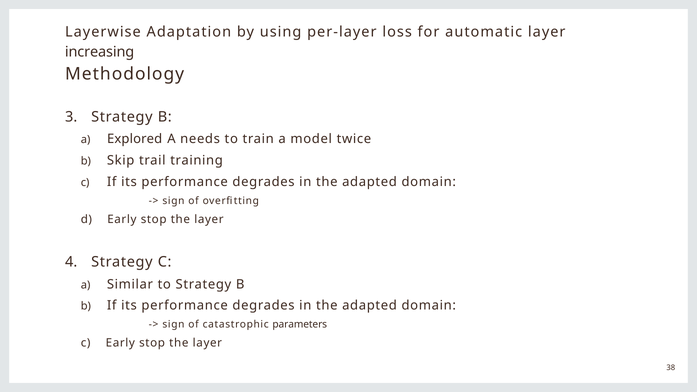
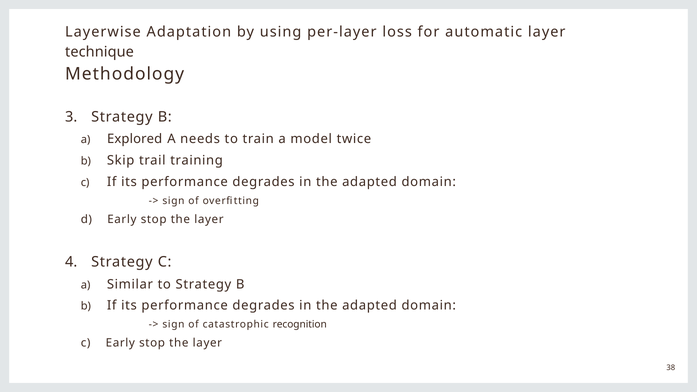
increasing: increasing -> technique
parameters: parameters -> recognition
